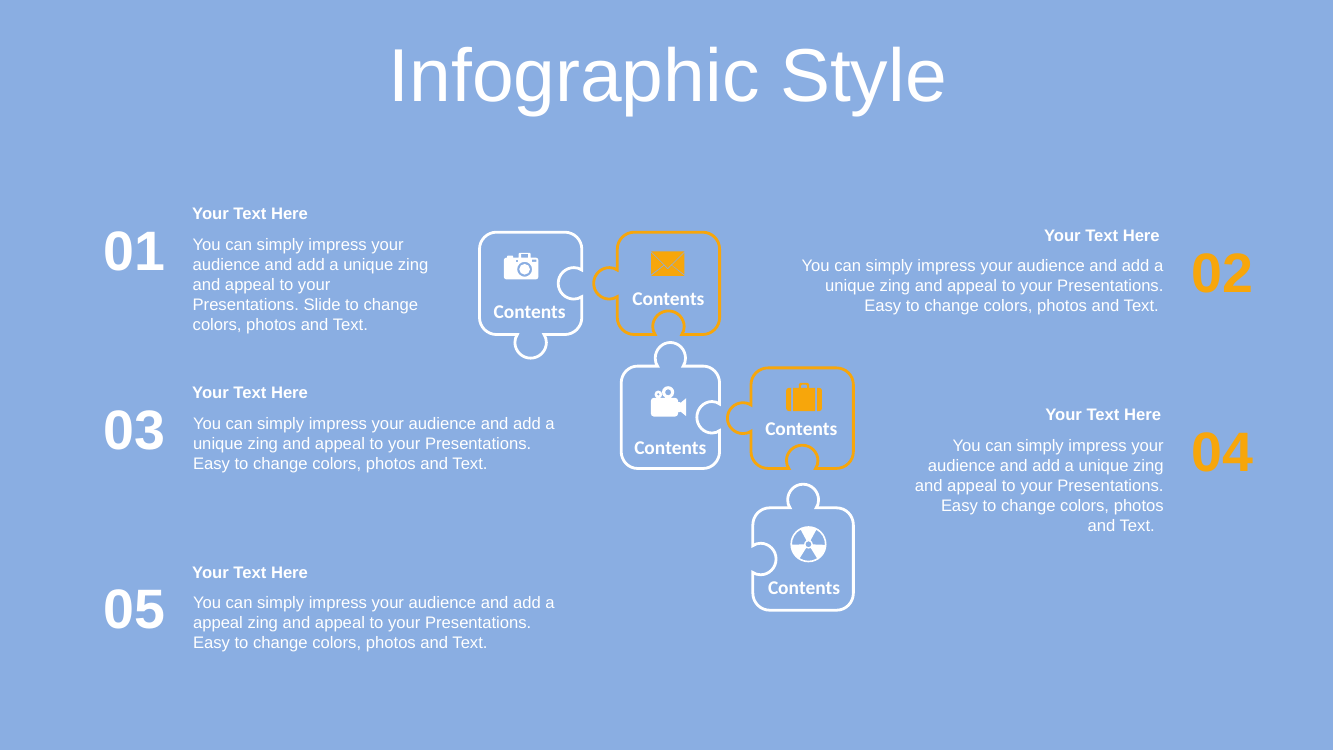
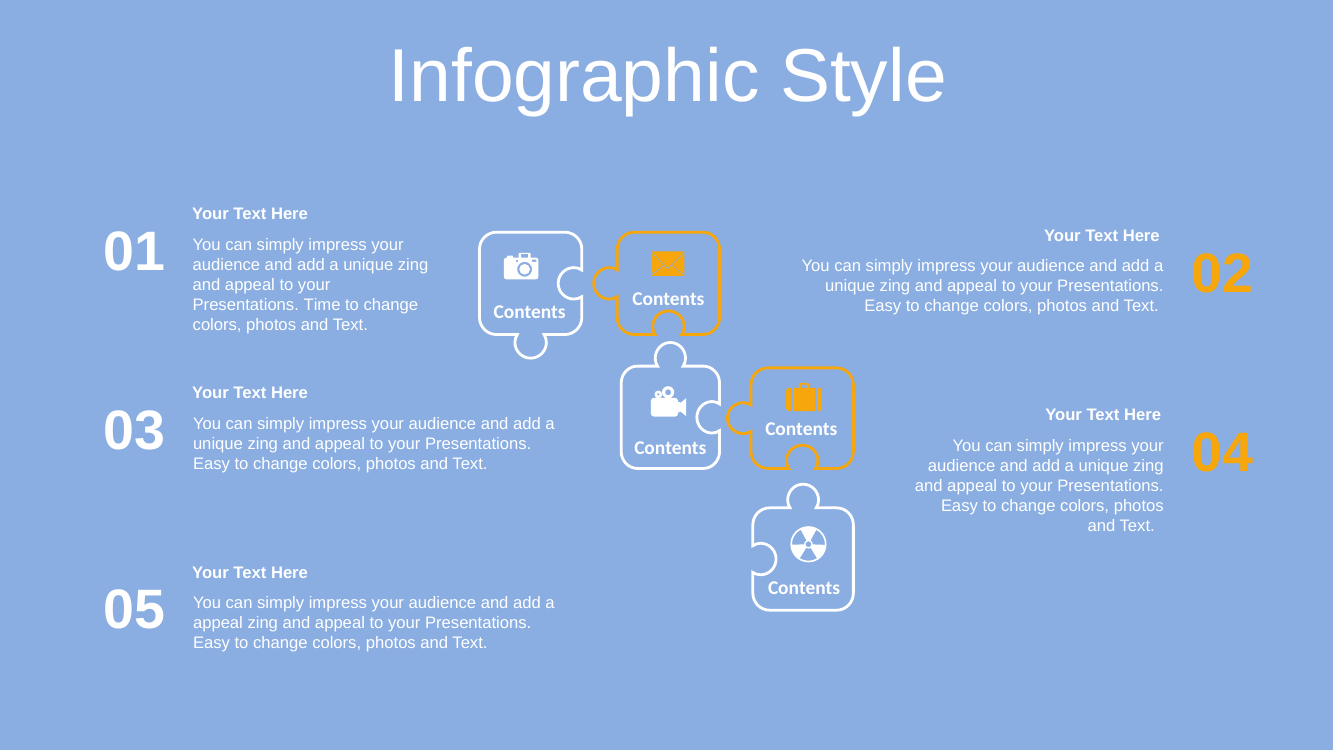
Slide: Slide -> Time
